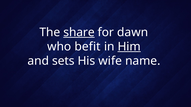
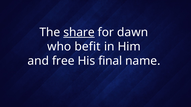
Him underline: present -> none
sets: sets -> free
wife: wife -> final
